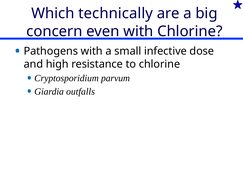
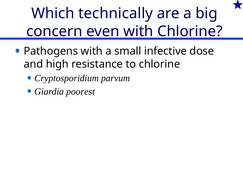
outfalls: outfalls -> poorest
